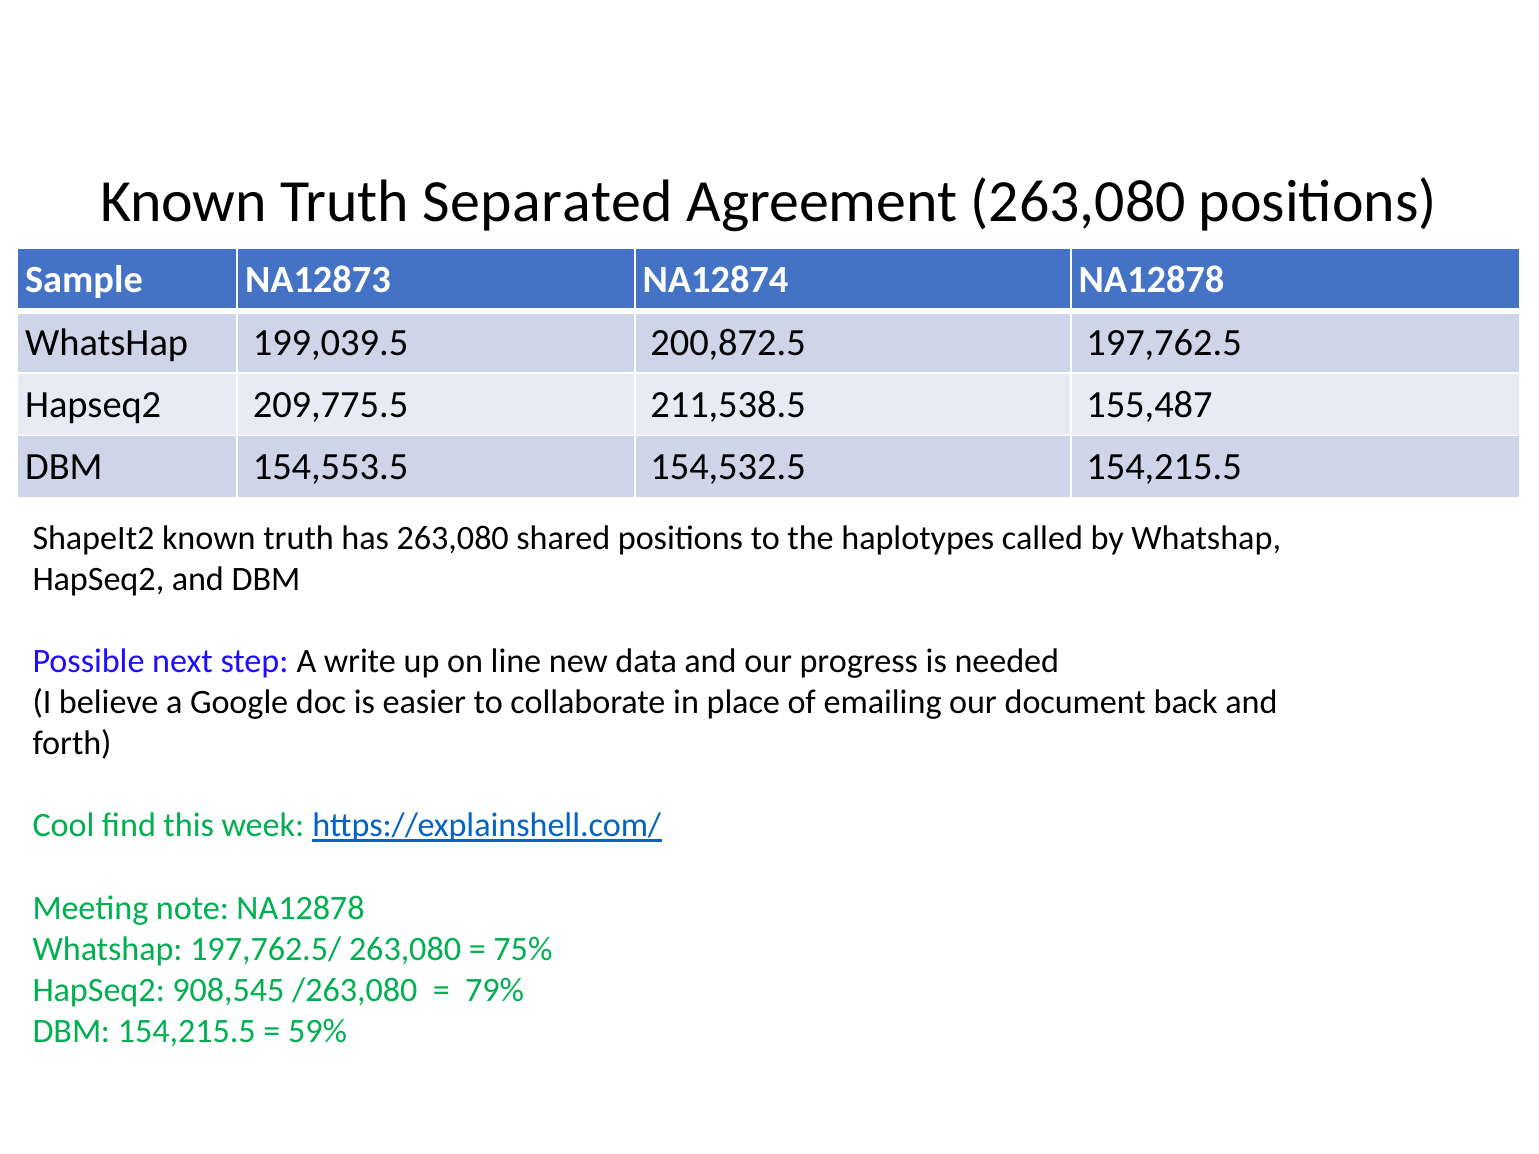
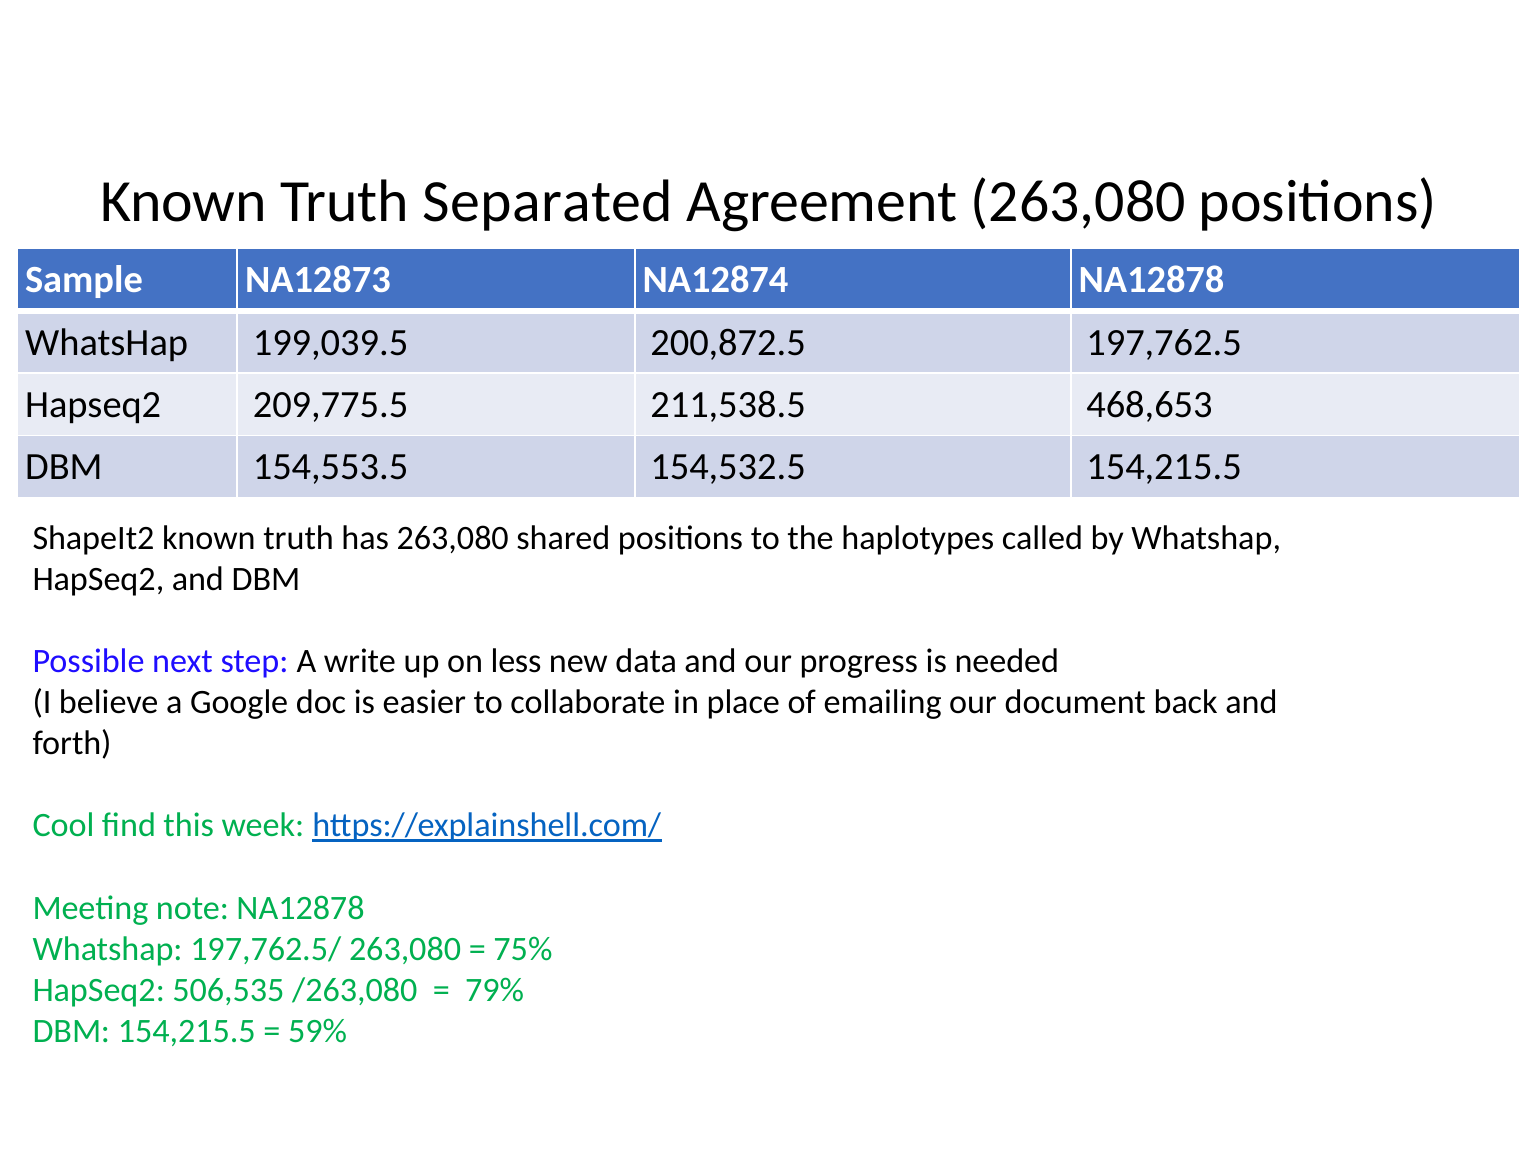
155,487: 155,487 -> 468,653
line: line -> less
908,545: 908,545 -> 506,535
